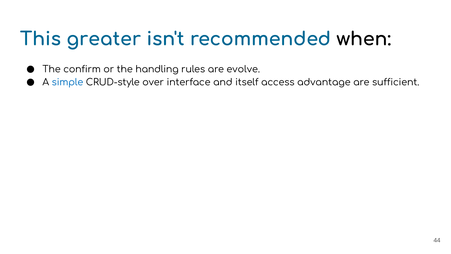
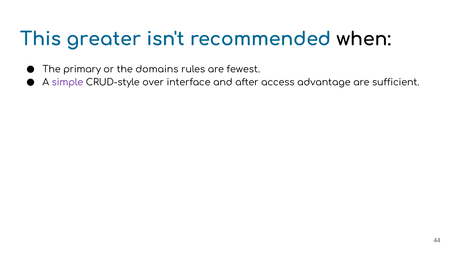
confirm: confirm -> primary
handling: handling -> domains
evolve: evolve -> fewest
simple colour: blue -> purple
itself: itself -> after
